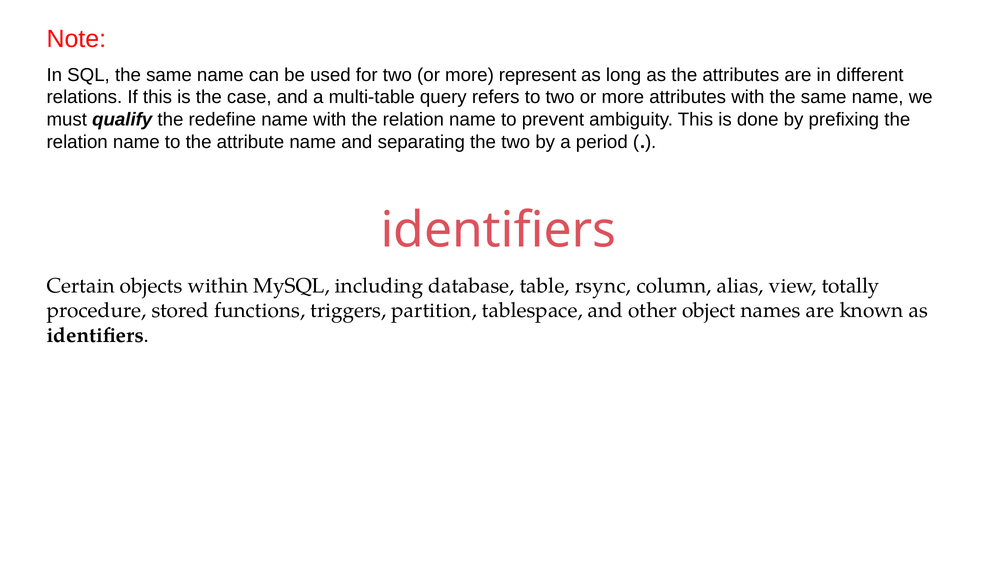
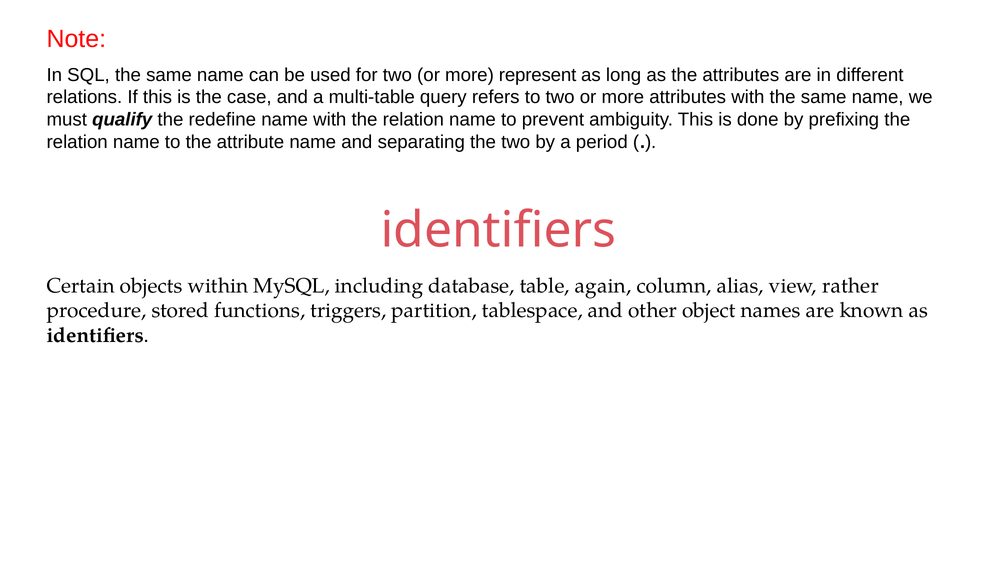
rsync: rsync -> again
totally: totally -> rather
